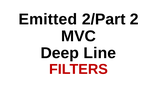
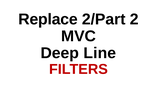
Emitted: Emitted -> Replace
